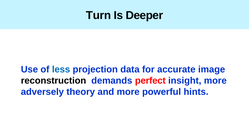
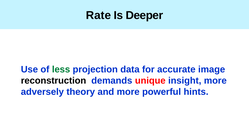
Turn: Turn -> Rate
less colour: blue -> green
perfect: perfect -> unique
